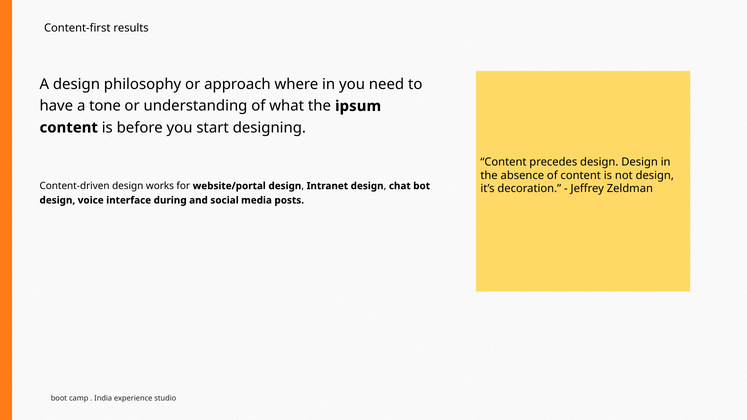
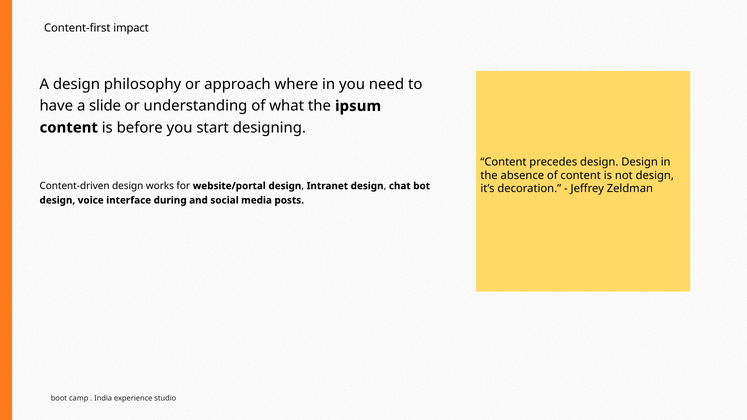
results: results -> impact
tone: tone -> slide
